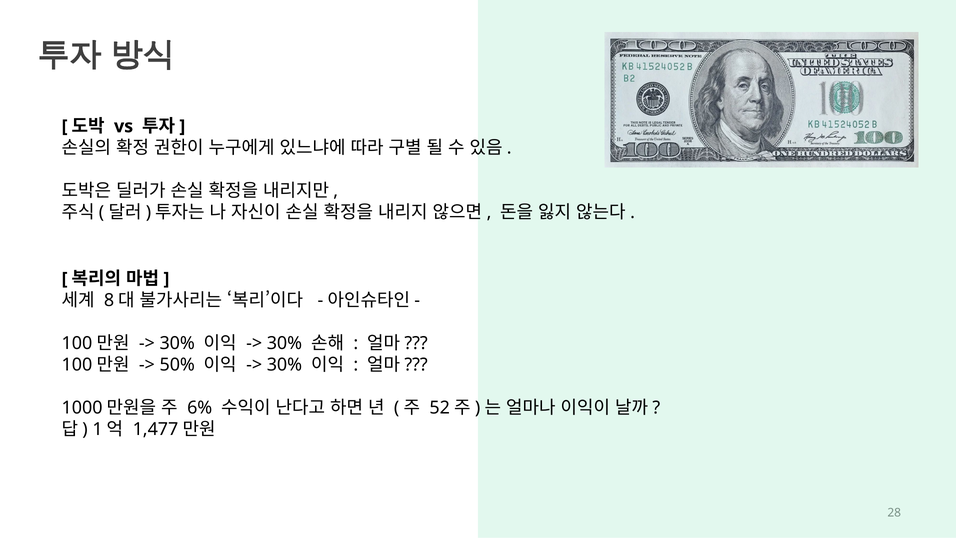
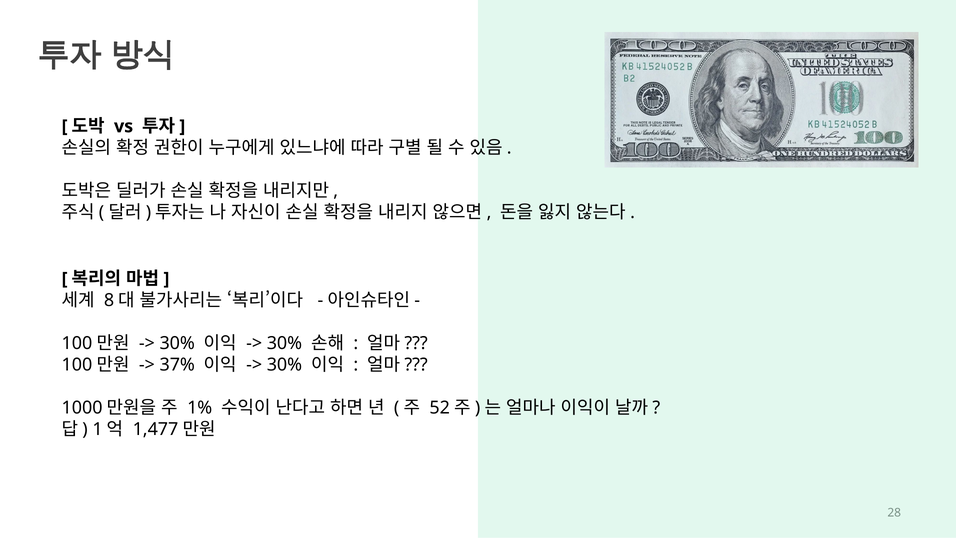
50%: 50% -> 37%
6%: 6% -> 1%
